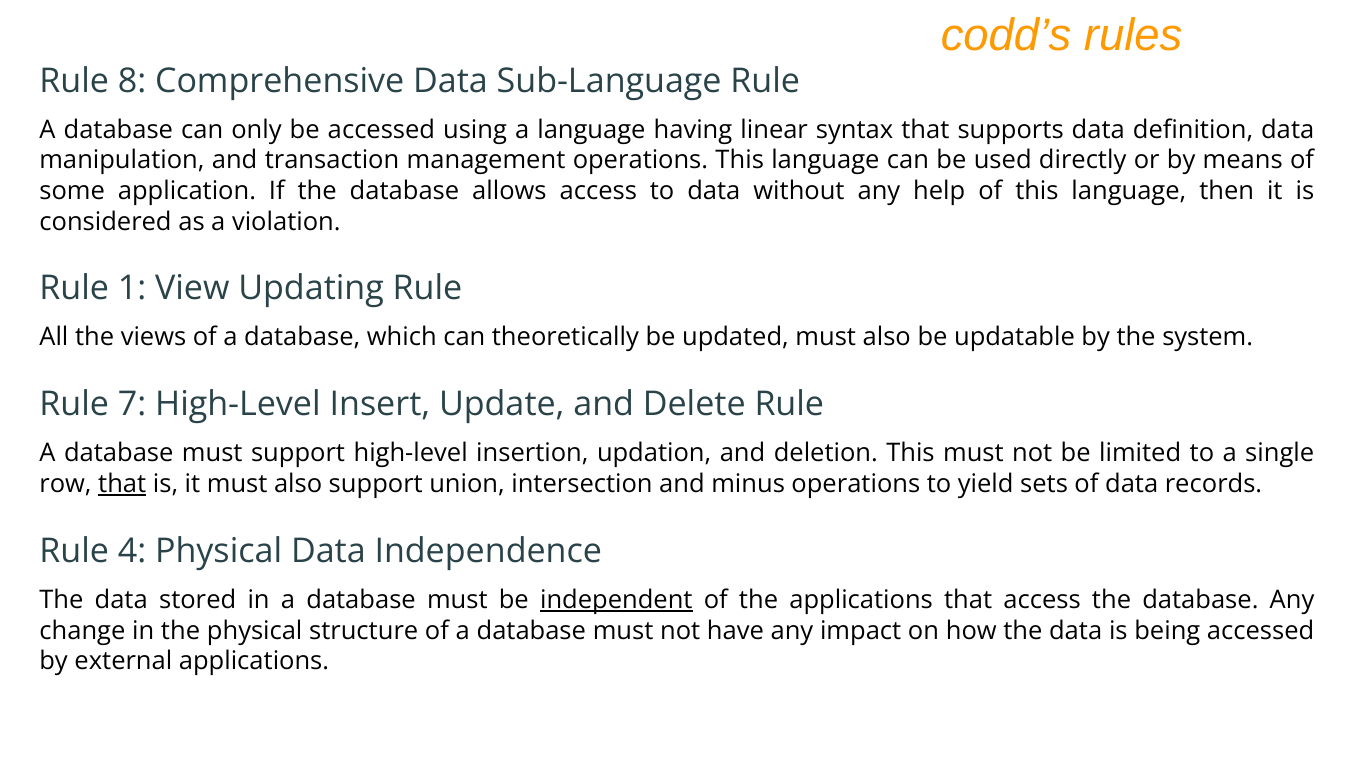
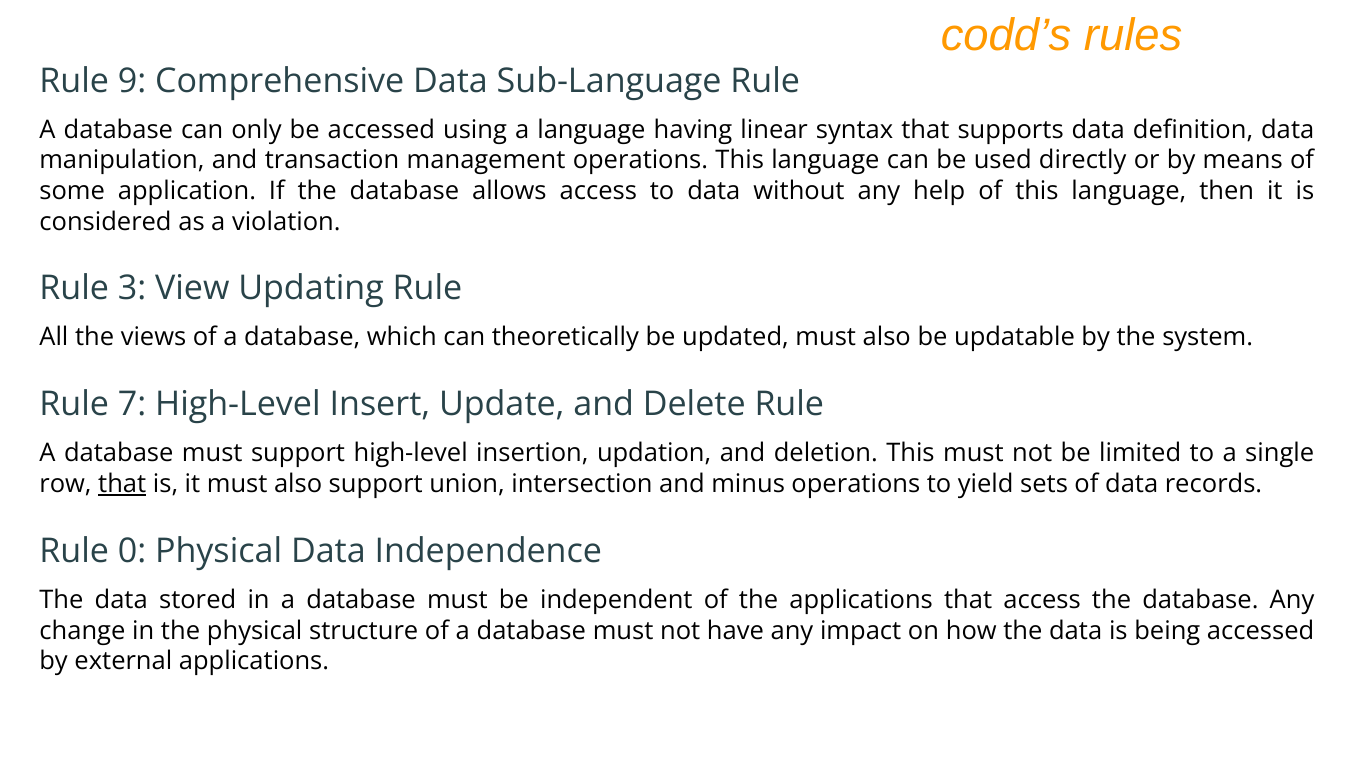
8: 8 -> 9
1: 1 -> 3
4: 4 -> 0
independent underline: present -> none
